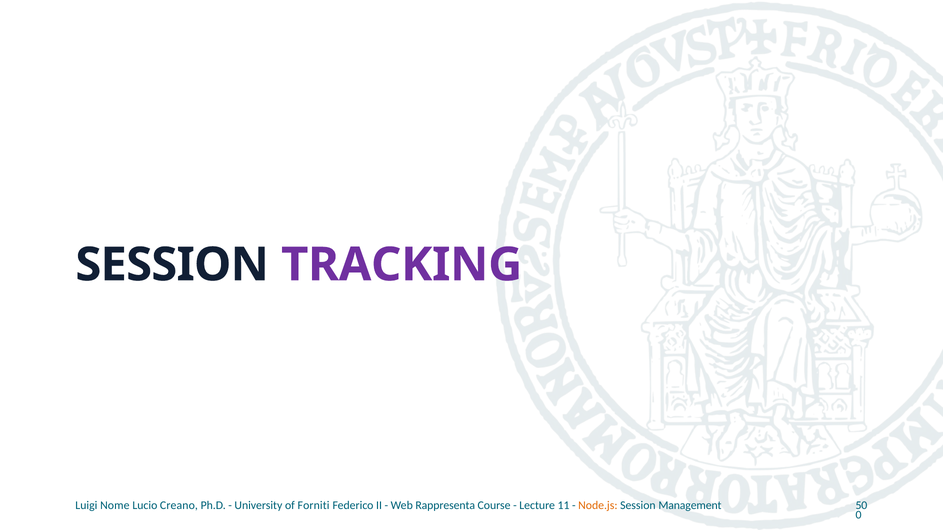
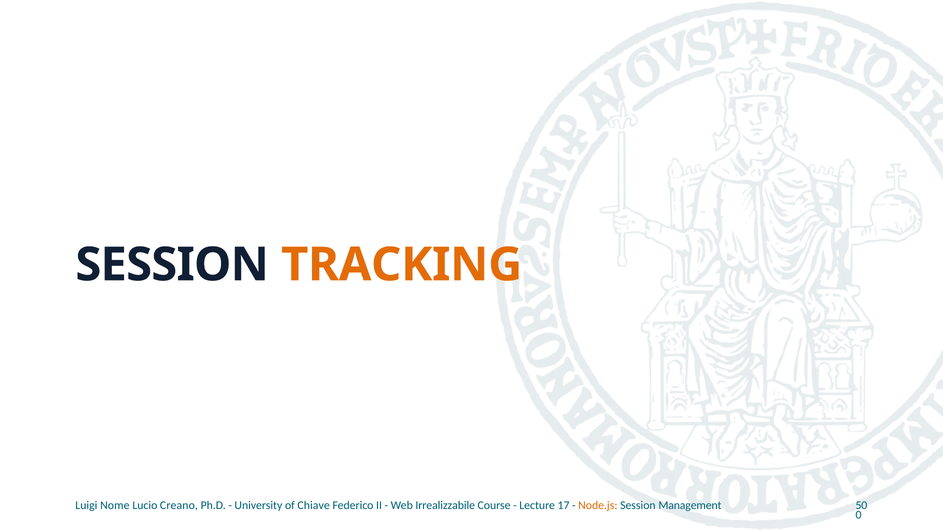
TRACKING colour: purple -> orange
Forniti: Forniti -> Chiave
Rappresenta: Rappresenta -> Irrealizzabile
11: 11 -> 17
